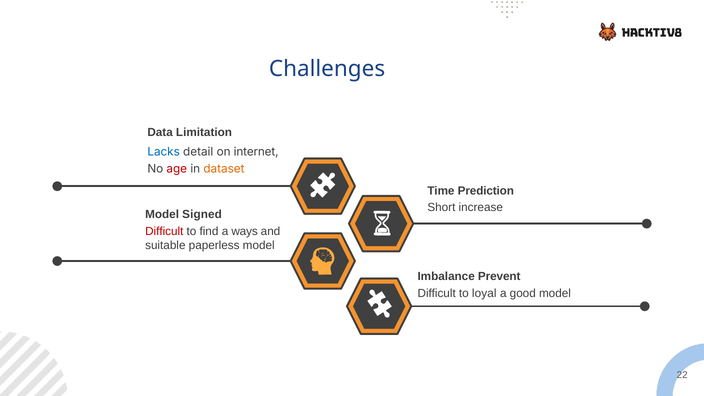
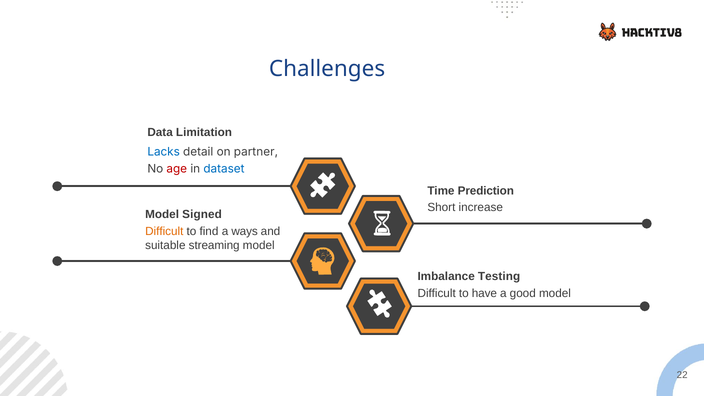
internet: internet -> partner
dataset colour: orange -> blue
Difficult at (164, 231) colour: red -> orange
paperless: paperless -> streaming
Prevent: Prevent -> Testing
loyal: loyal -> have
